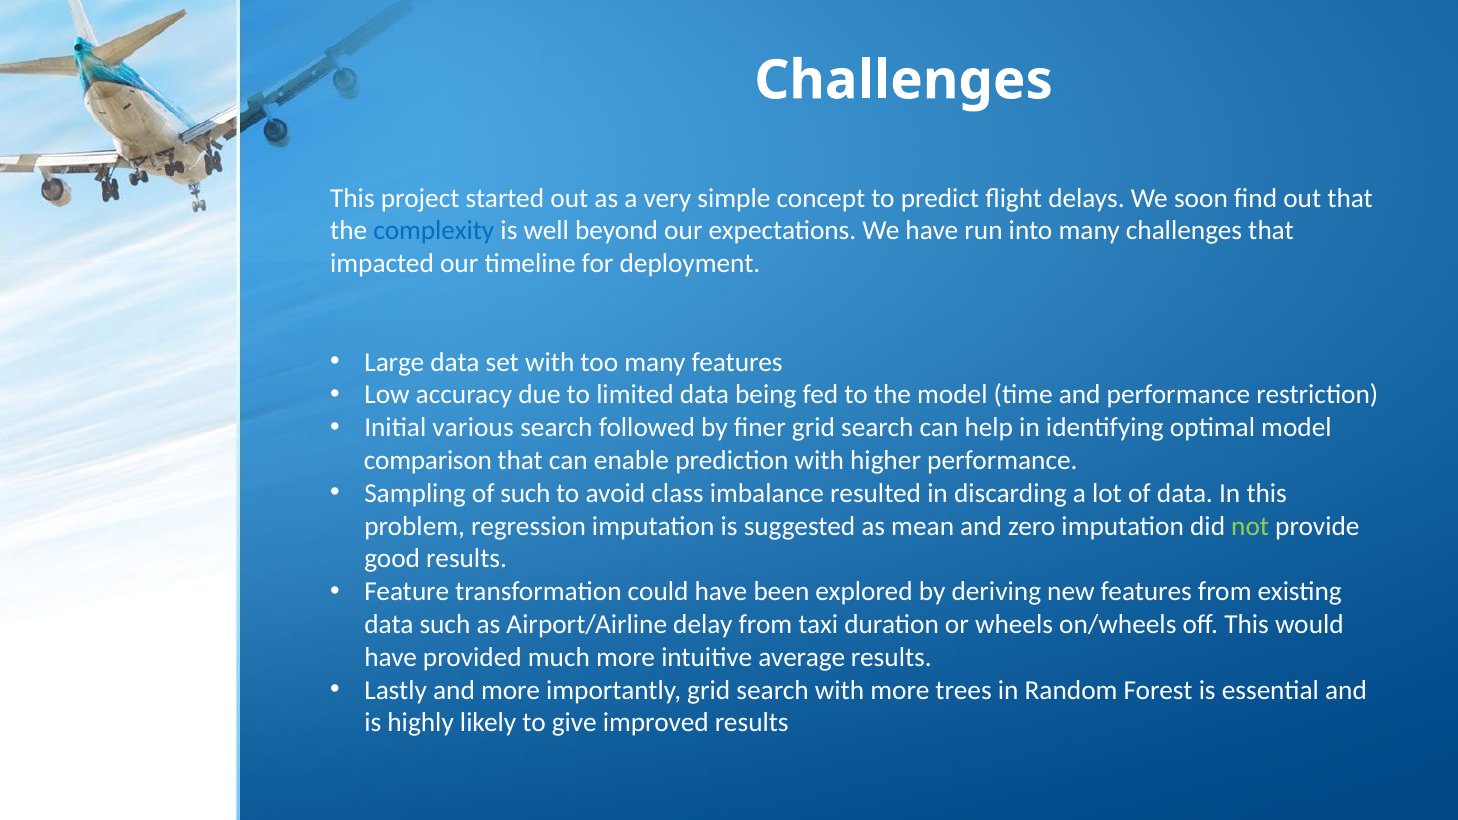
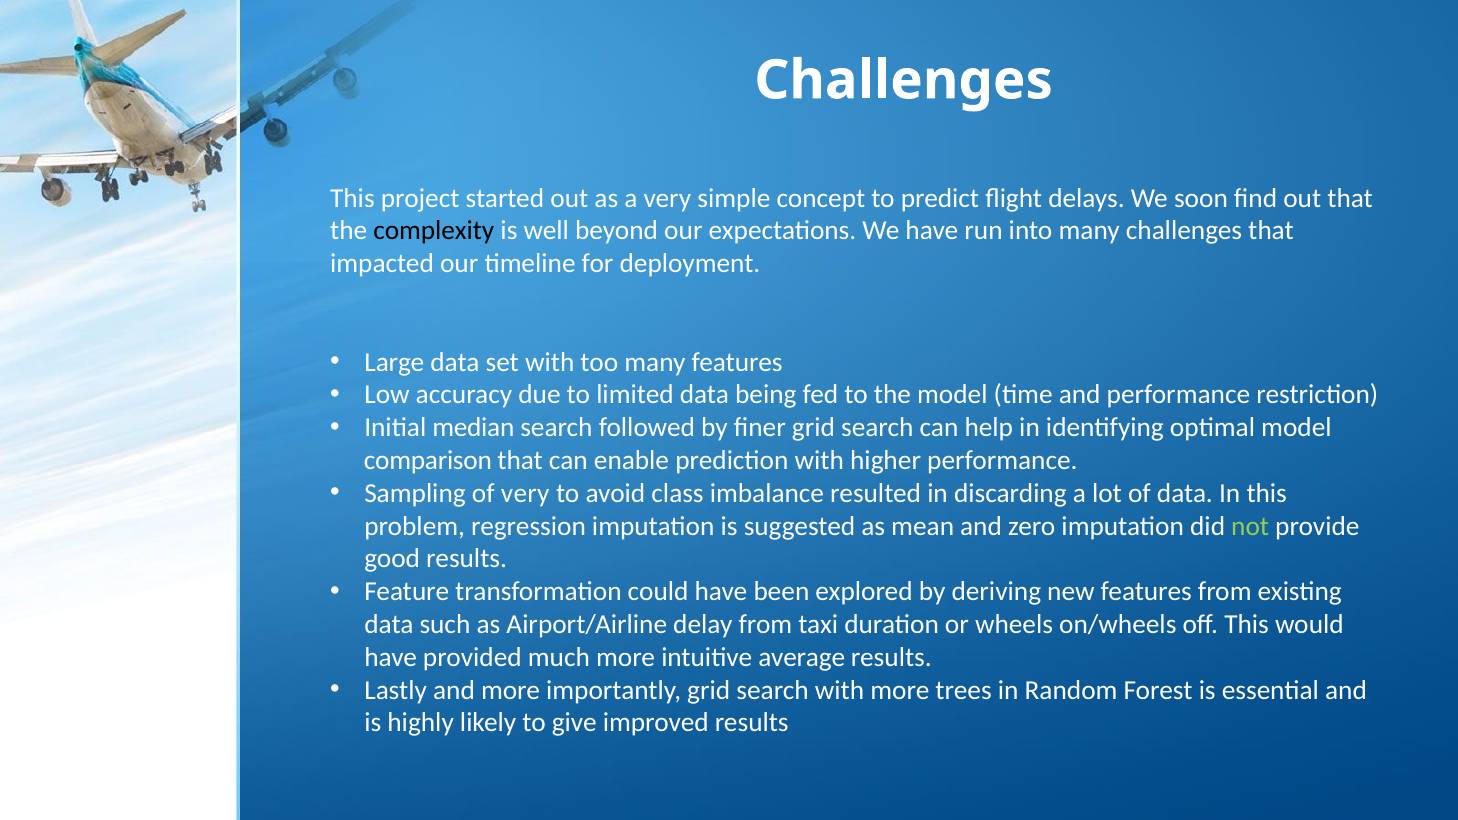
complexity colour: blue -> black
various: various -> median
of such: such -> very
